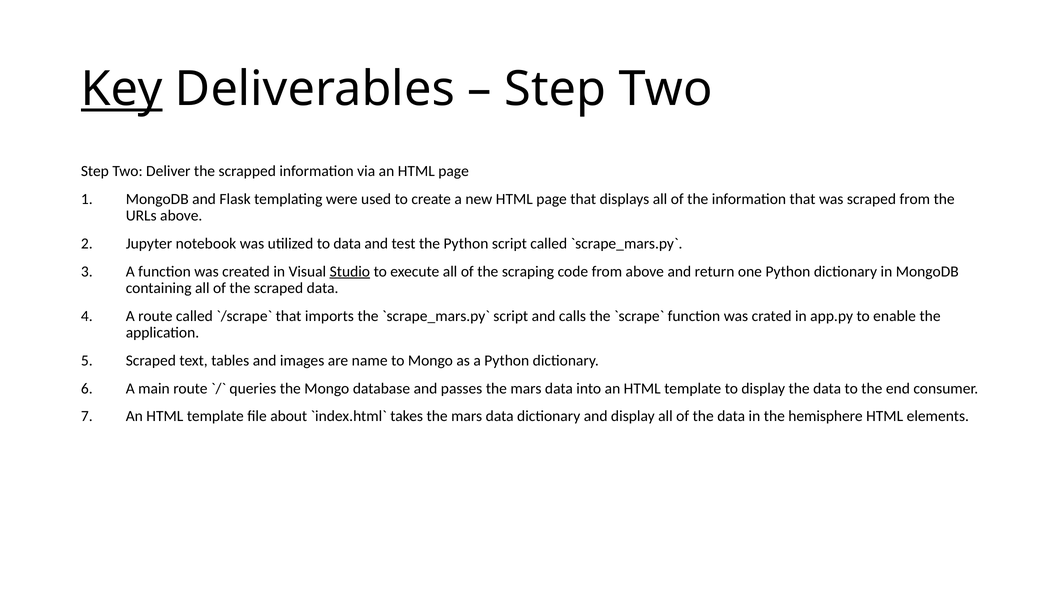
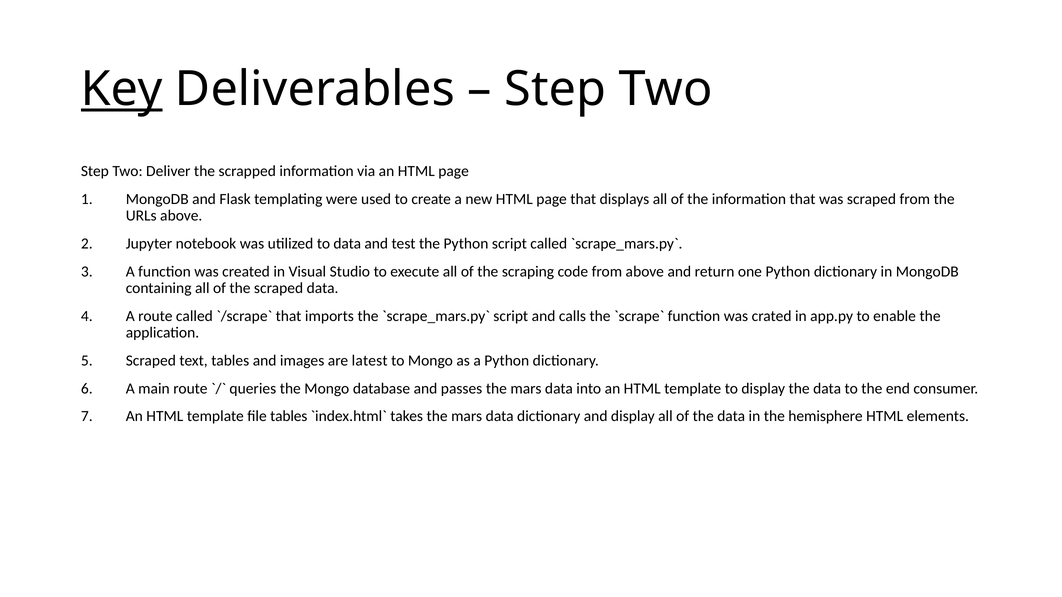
Studio underline: present -> none
name: name -> latest
file about: about -> tables
